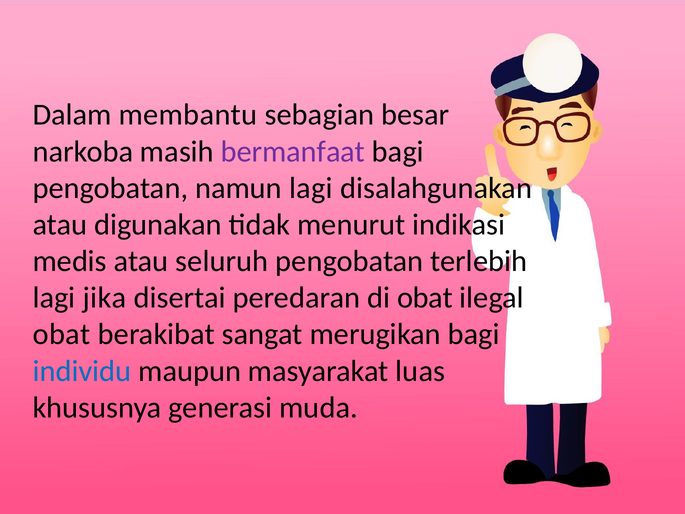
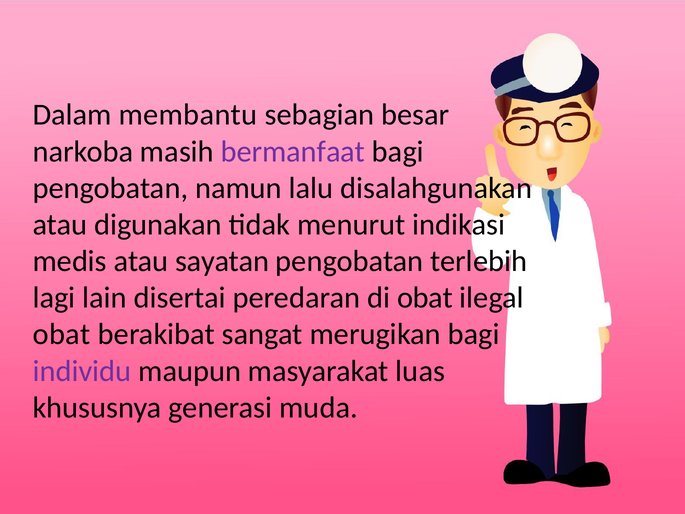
namun lagi: lagi -> lalu
seluruh: seluruh -> sayatan
jika: jika -> lain
individu colour: blue -> purple
